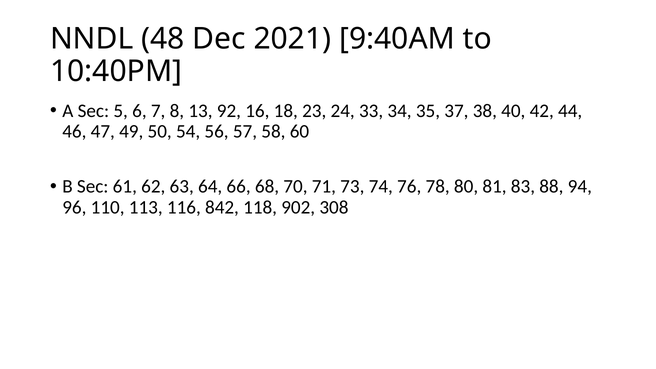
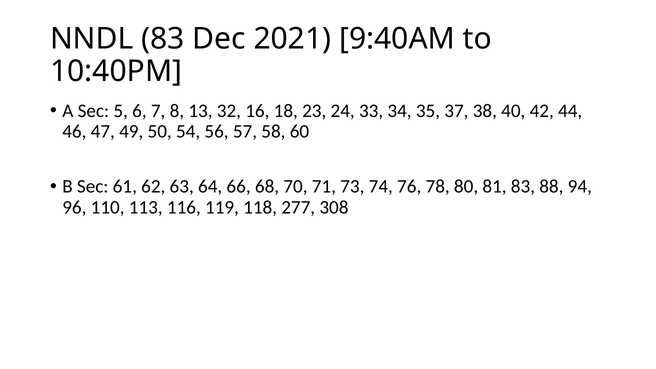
NNDL 48: 48 -> 83
92: 92 -> 32
842: 842 -> 119
902: 902 -> 277
